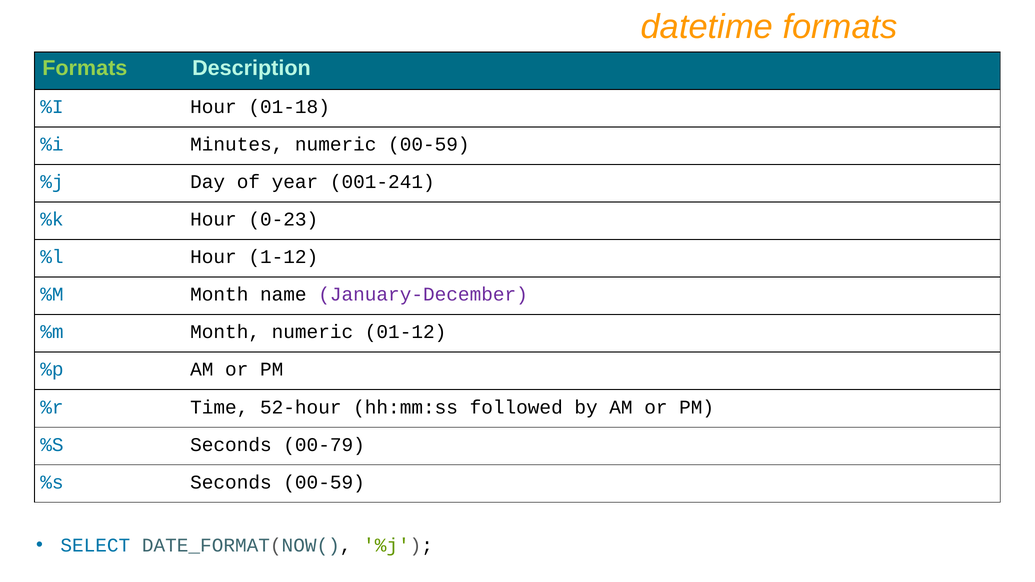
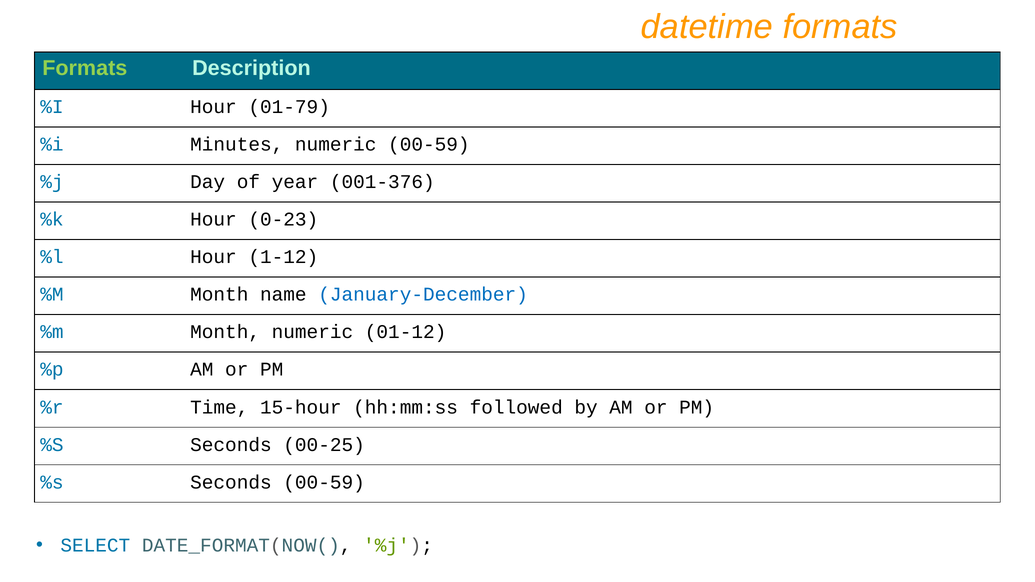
01-18: 01-18 -> 01-79
001-241: 001-241 -> 001-376
January-December colour: purple -> blue
52-hour: 52-hour -> 15-hour
00-79: 00-79 -> 00-25
